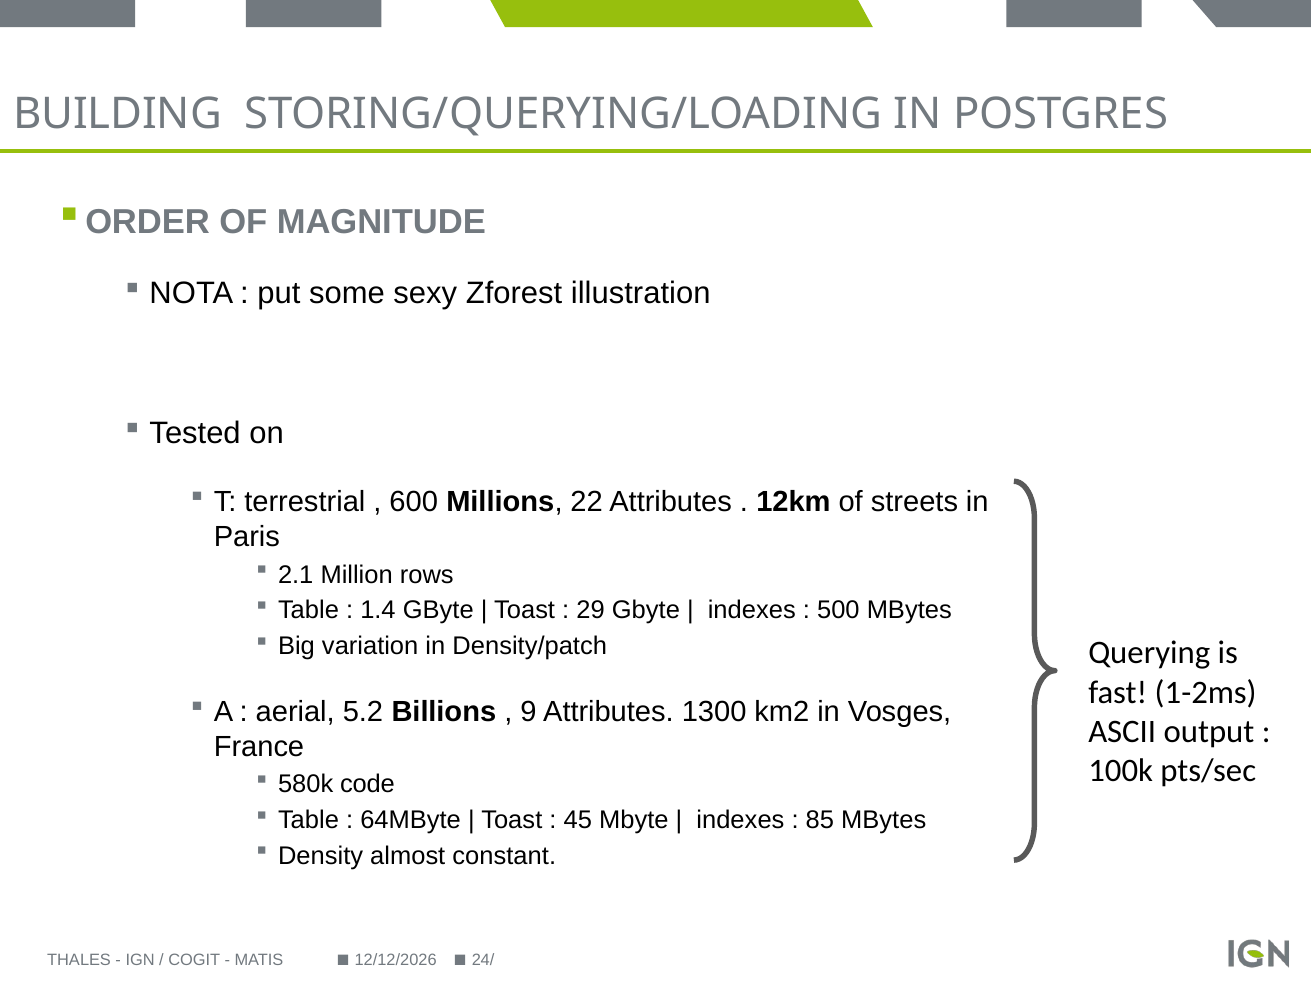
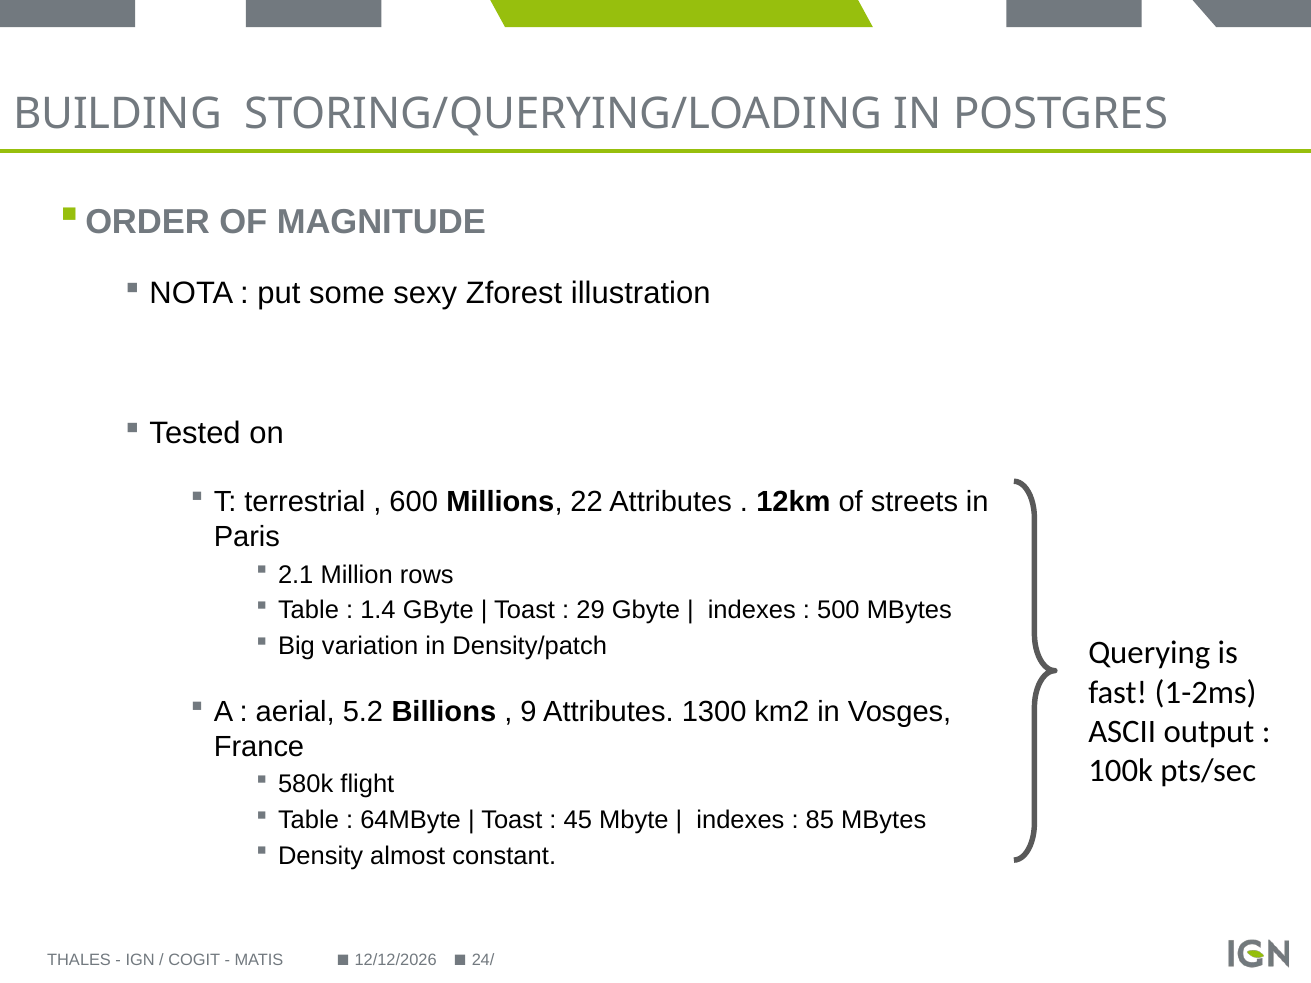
code: code -> flight
